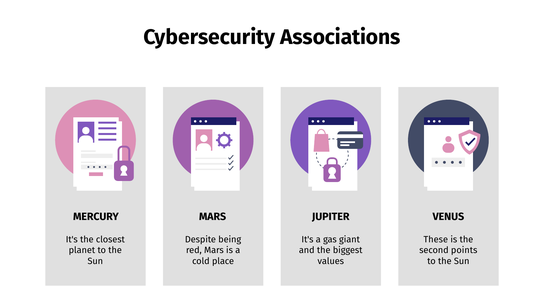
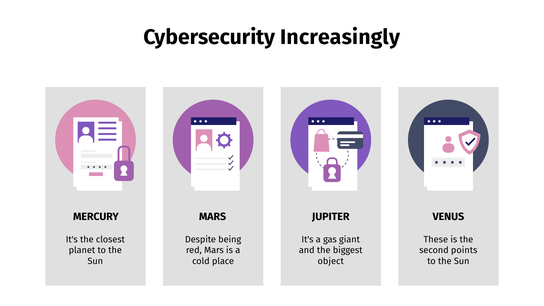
Associations: Associations -> Increasingly
values: values -> object
